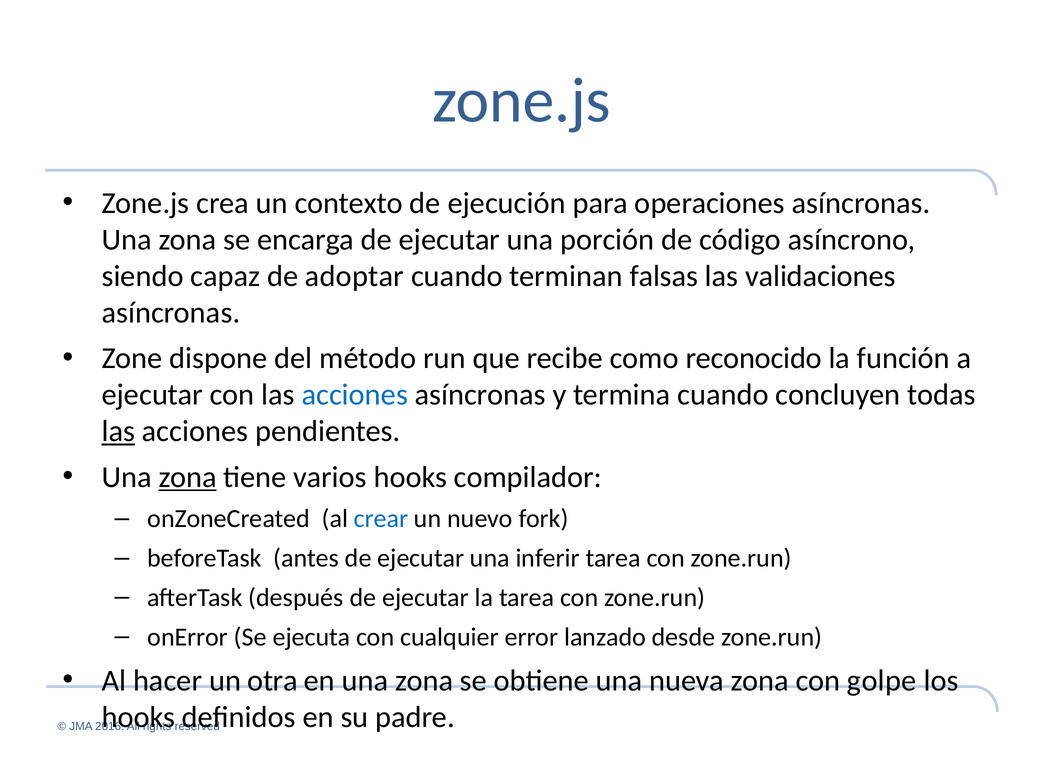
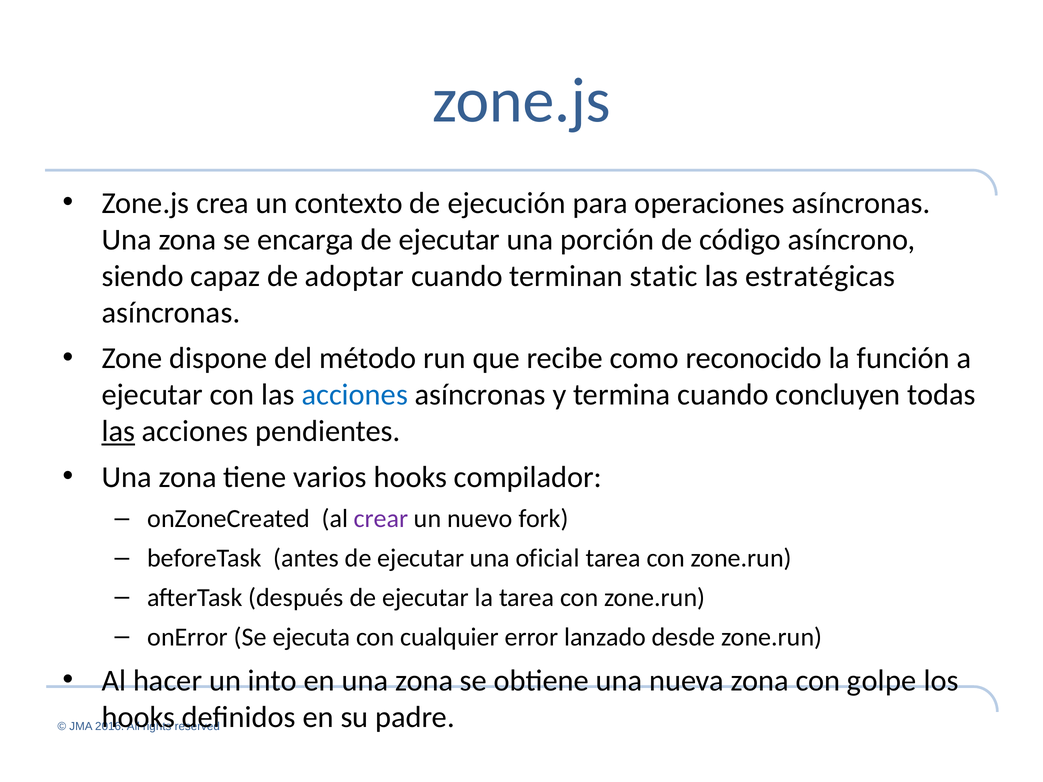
falsas: falsas -> static
validaciones: validaciones -> estratégicas
zona at (188, 477) underline: present -> none
crear colour: blue -> purple
inferir: inferir -> oficial
otra: otra -> into
